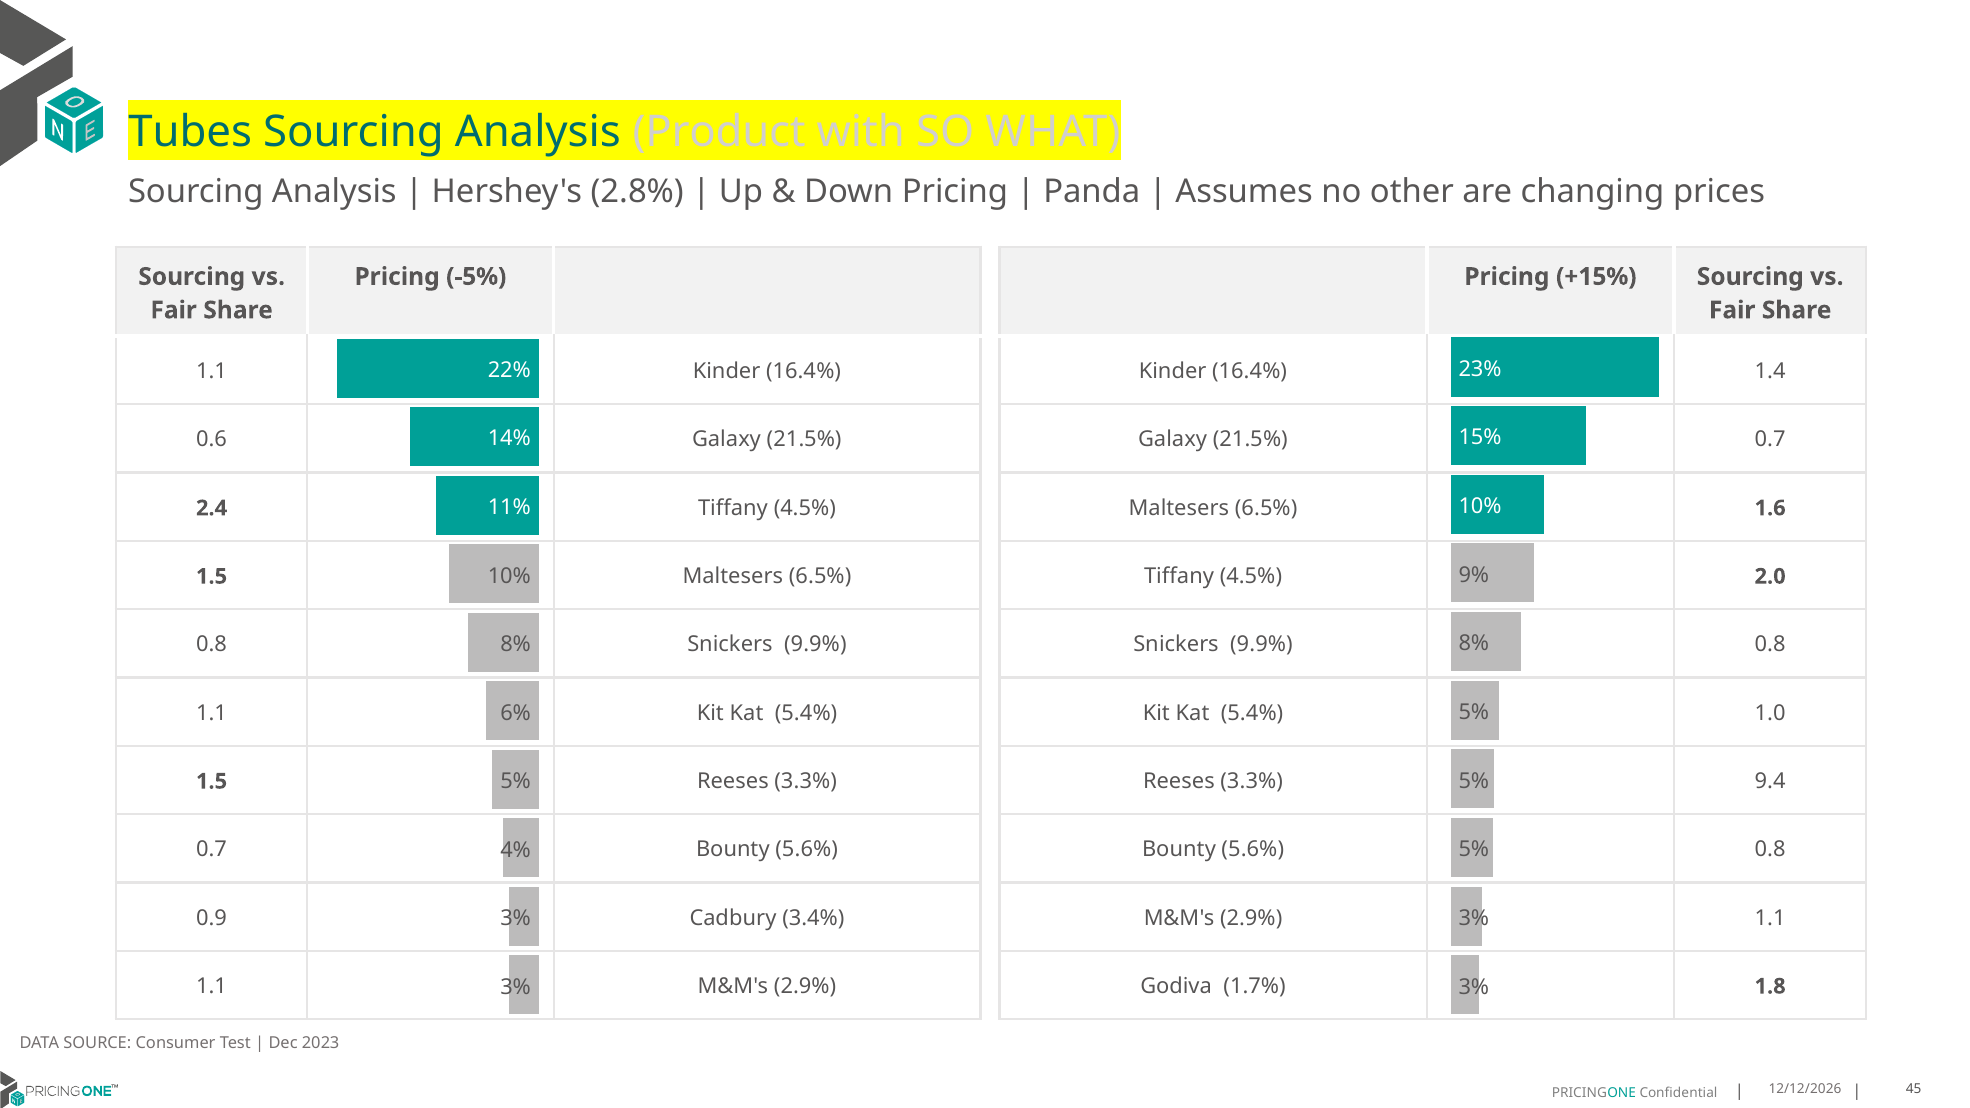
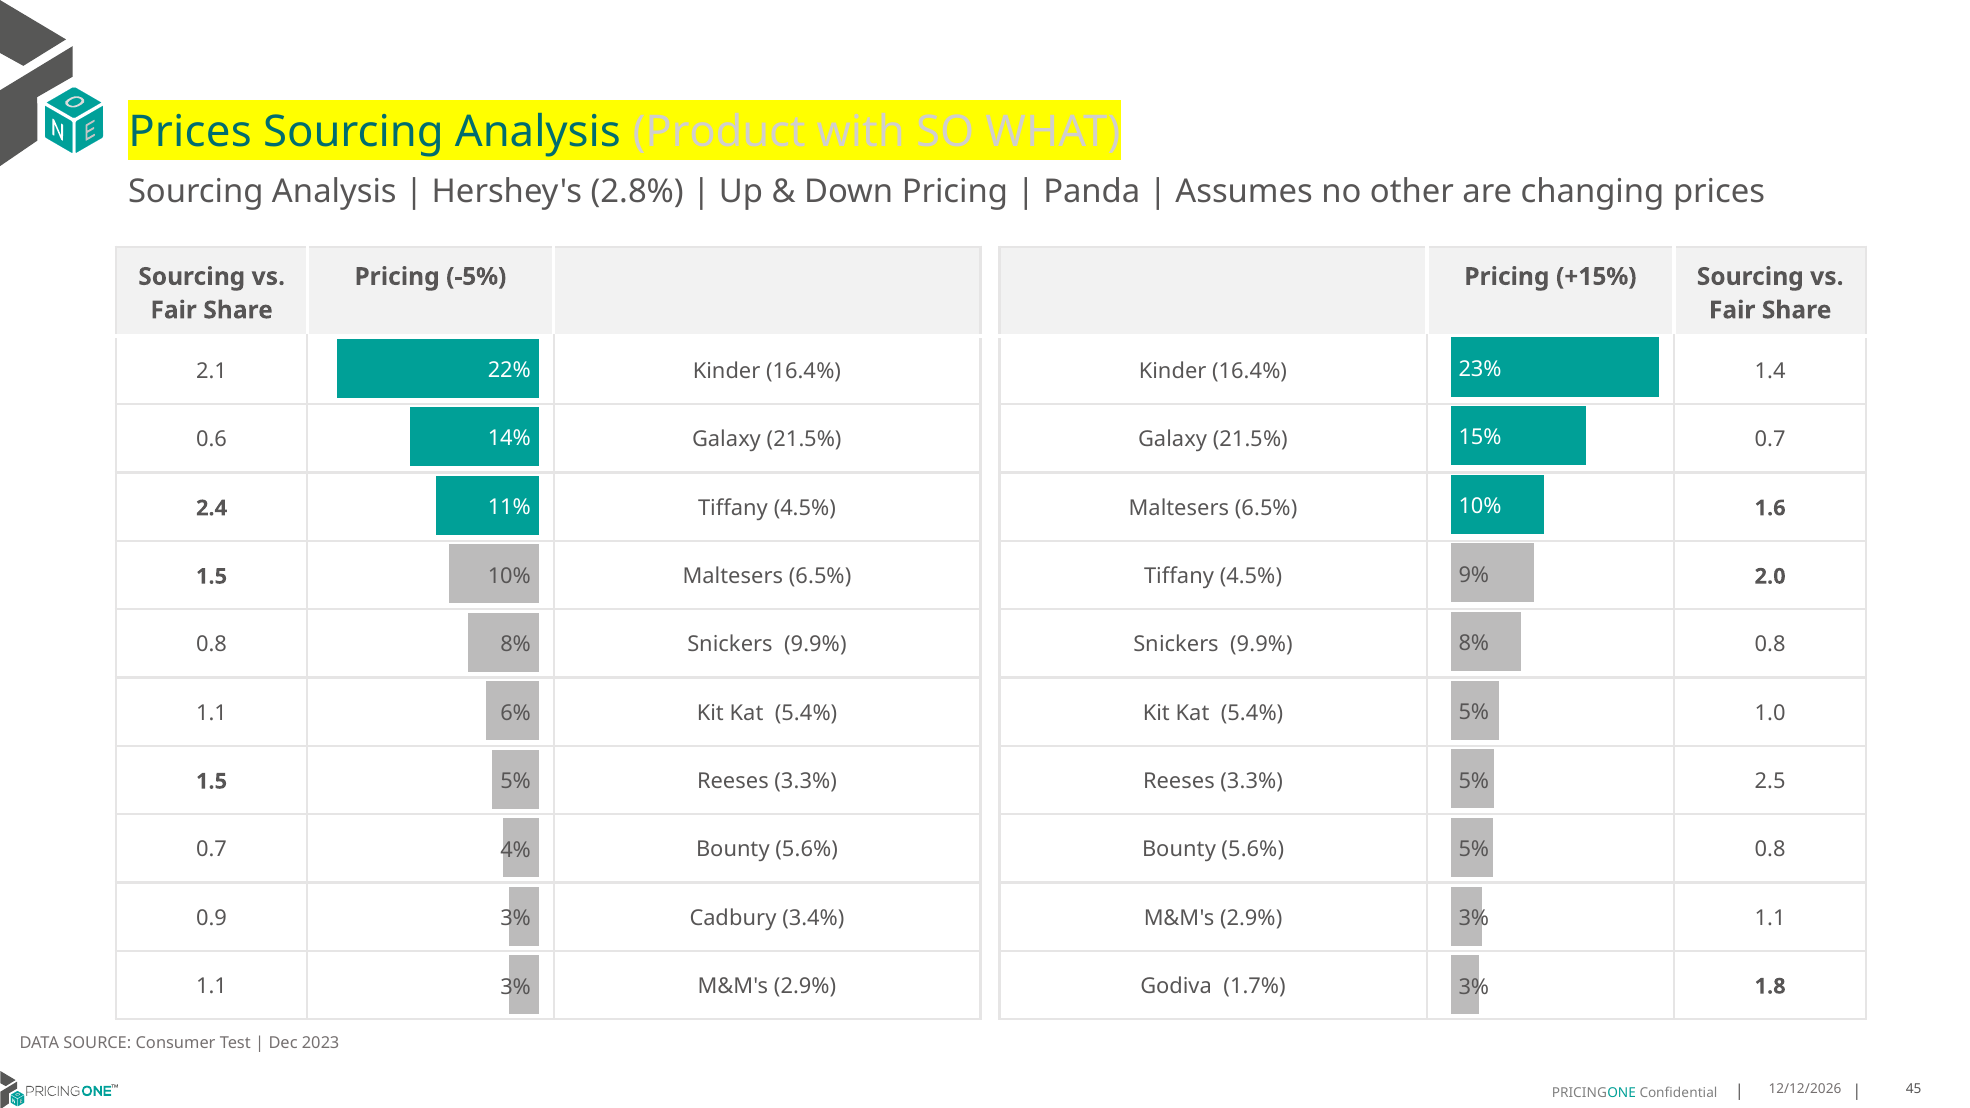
Tubes at (190, 132): Tubes -> Prices
1.1 at (212, 372): 1.1 -> 2.1
9.4: 9.4 -> 2.5
